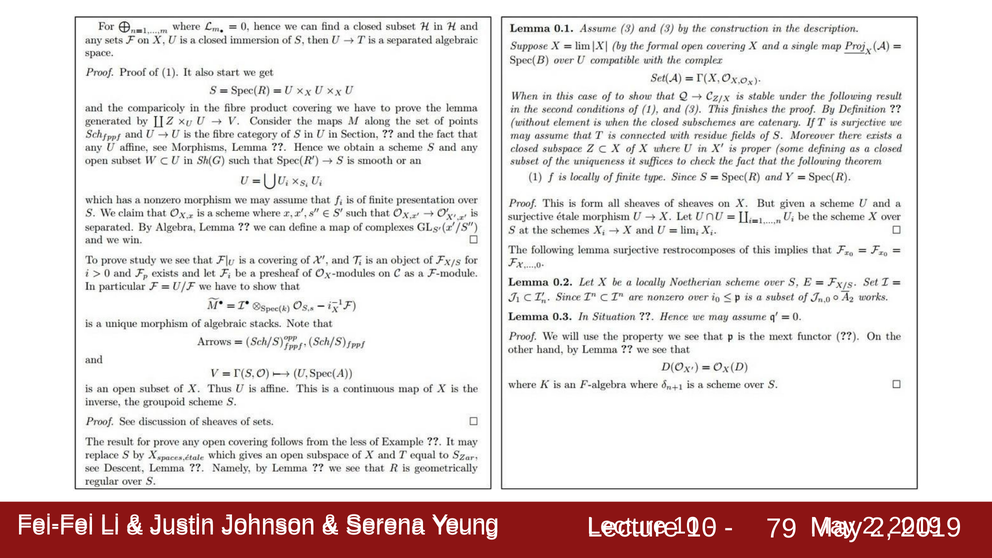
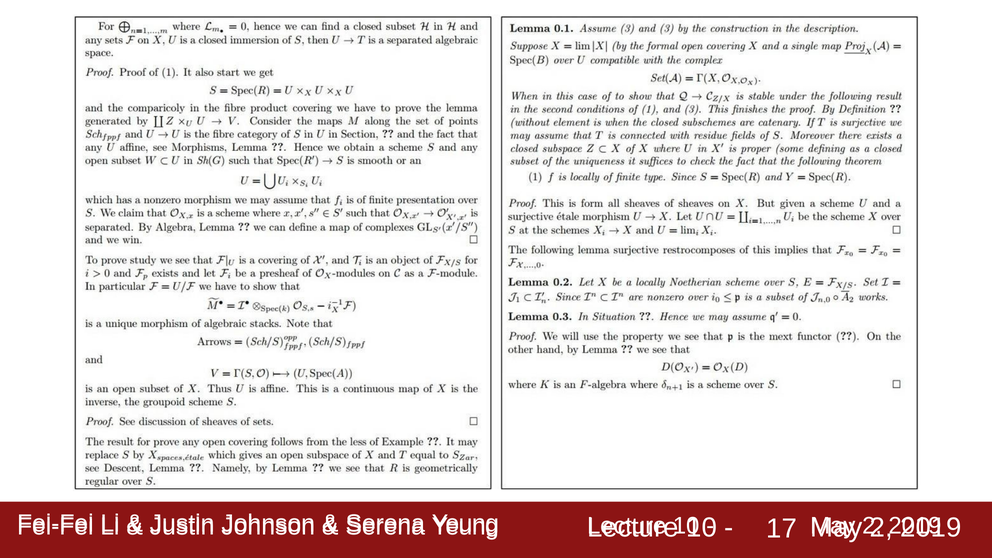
79: 79 -> 17
